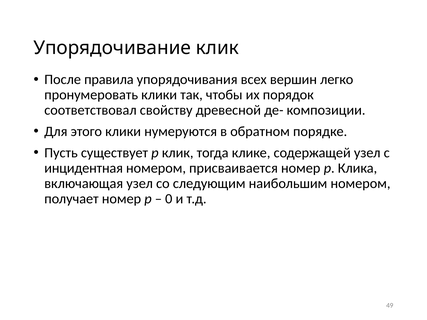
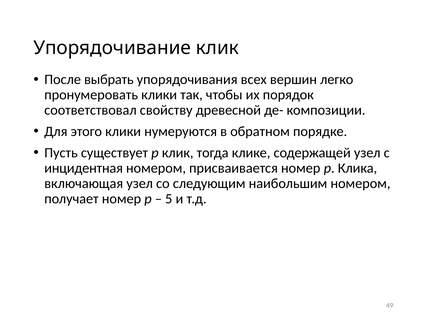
правила: правила -> выбрать
0: 0 -> 5
